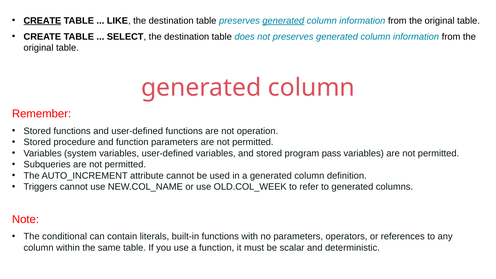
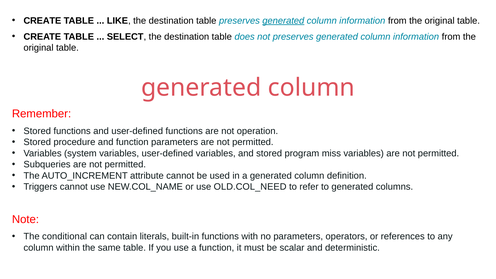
CREATE at (42, 21) underline: present -> none
pass: pass -> miss
OLD.COL_WEEK: OLD.COL_WEEK -> OLD.COL_NEED
